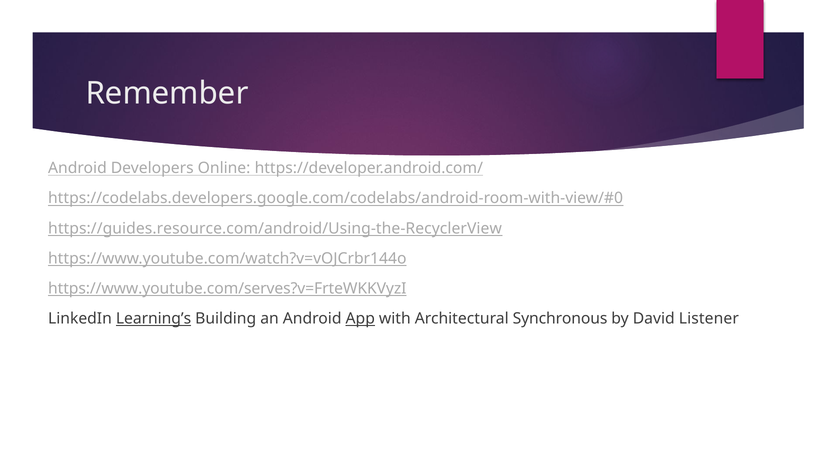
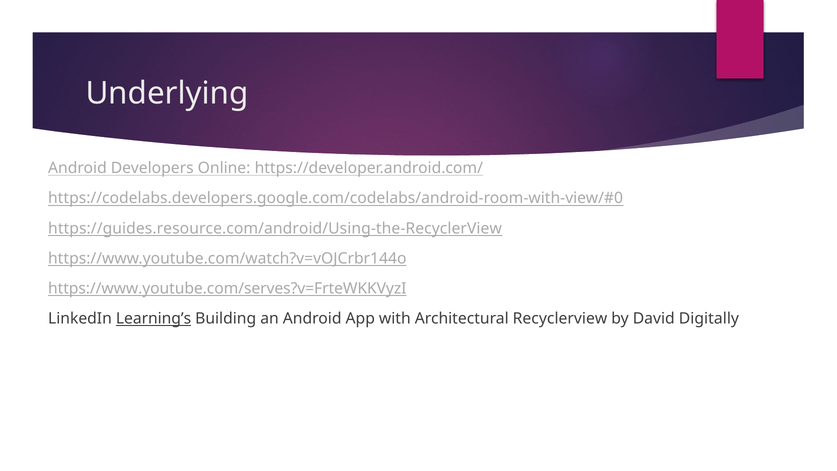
Remember: Remember -> Underlying
App underline: present -> none
Synchronous: Synchronous -> Recyclerview
Listener: Listener -> Digitally
